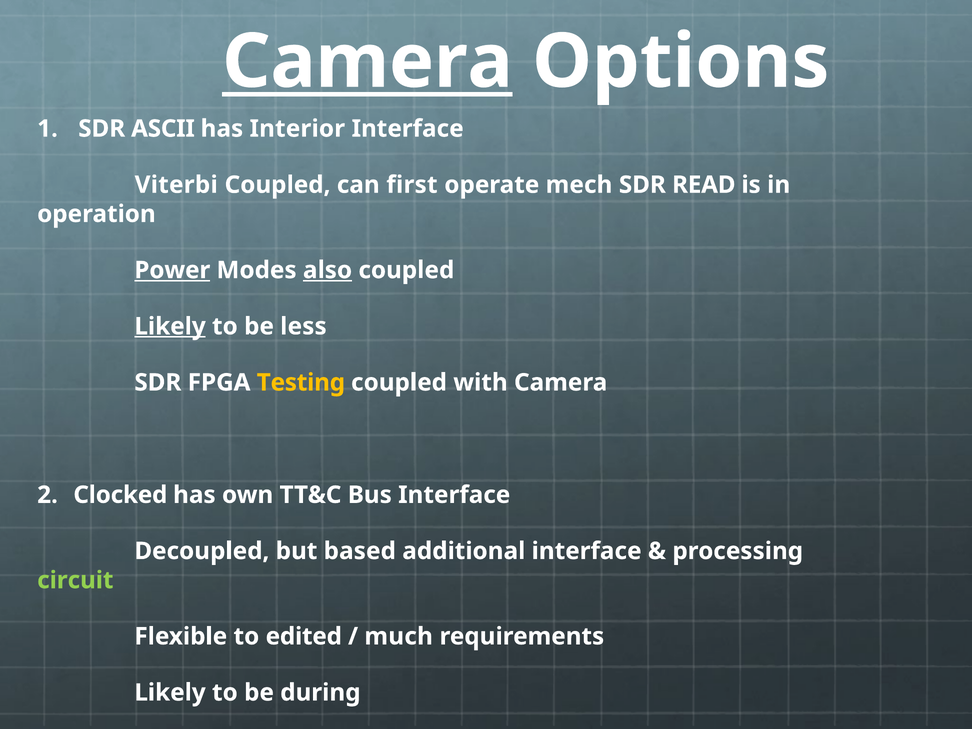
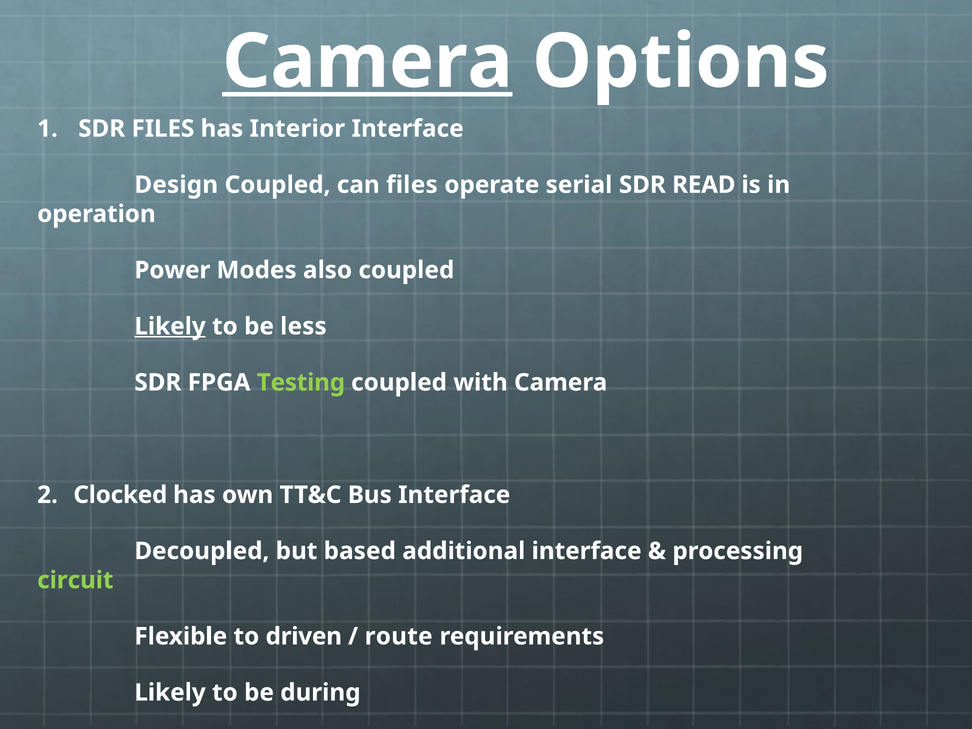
SDR ASCII: ASCII -> FILES
Viterbi: Viterbi -> Design
can first: first -> files
mech: mech -> serial
Power underline: present -> none
also underline: present -> none
Testing at (301, 383) colour: yellow -> light green
edited: edited -> driven
much: much -> route
